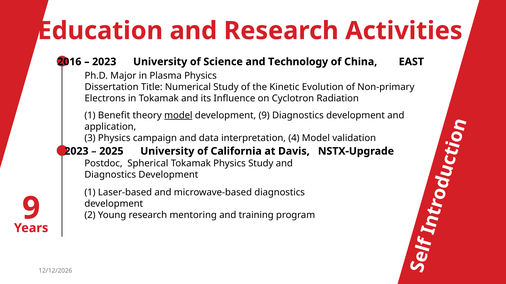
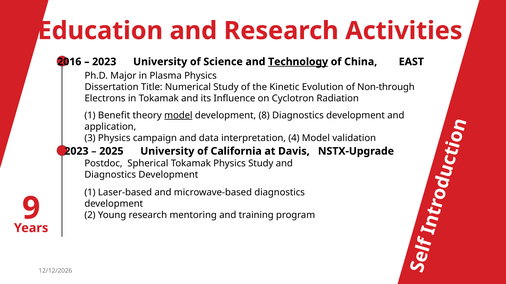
Technology underline: none -> present
Non-primary: Non-primary -> Non-through
development 9: 9 -> 8
